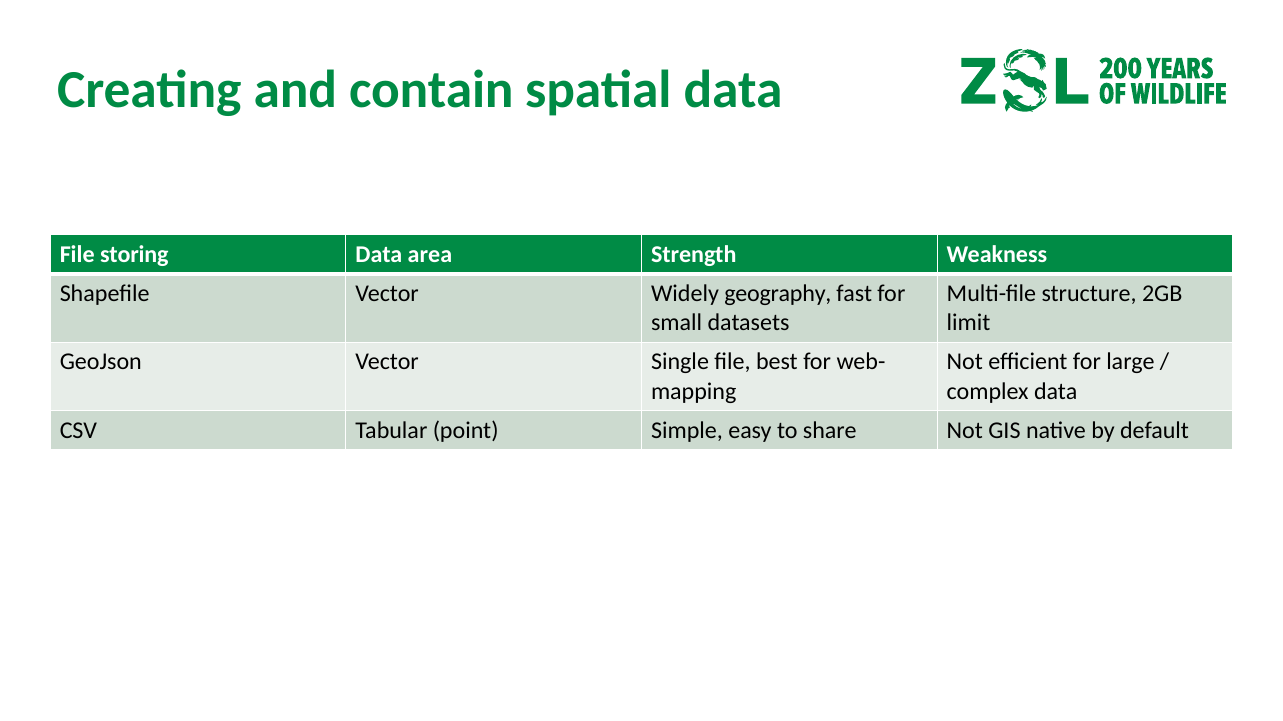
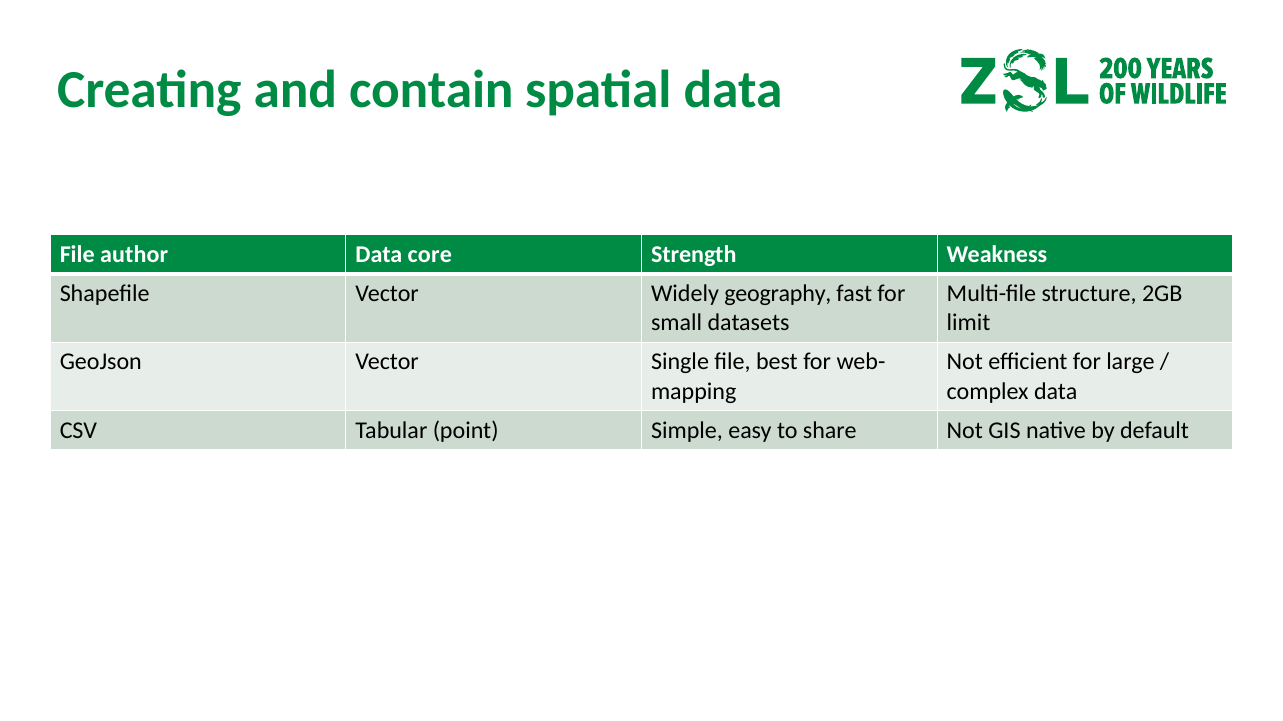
storing: storing -> author
area: area -> core
